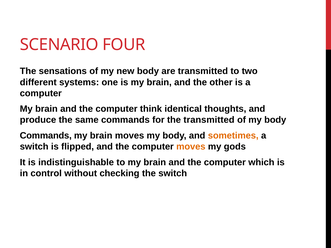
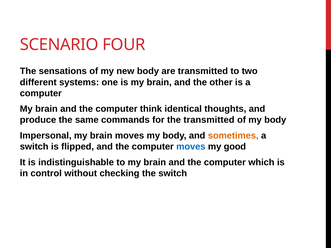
Commands at (46, 136): Commands -> Impersonal
moves at (191, 147) colour: orange -> blue
gods: gods -> good
